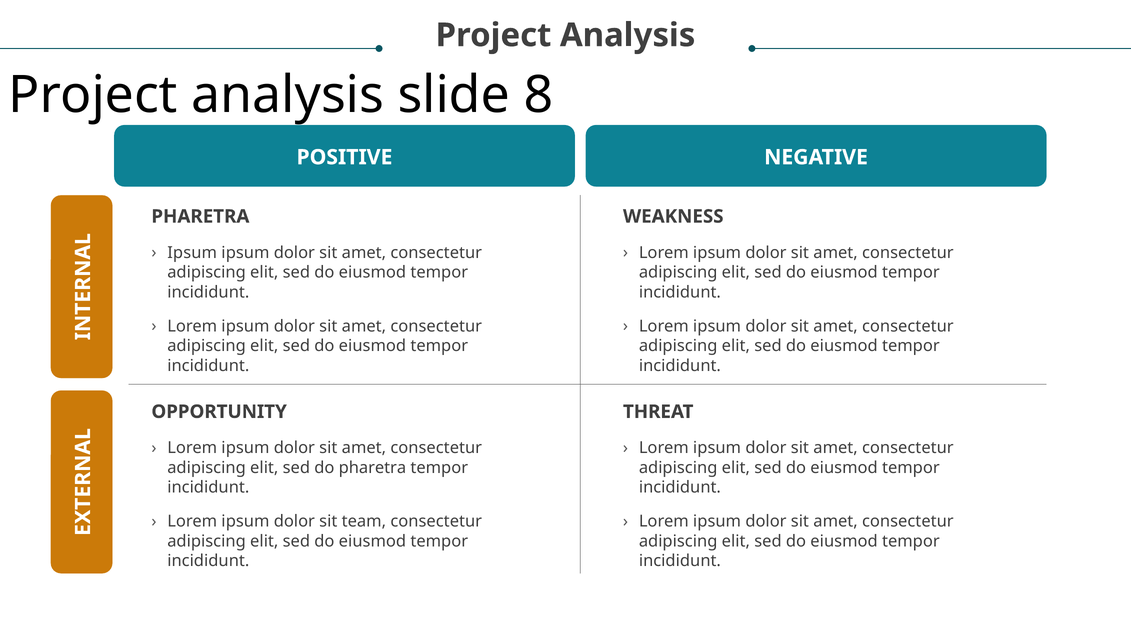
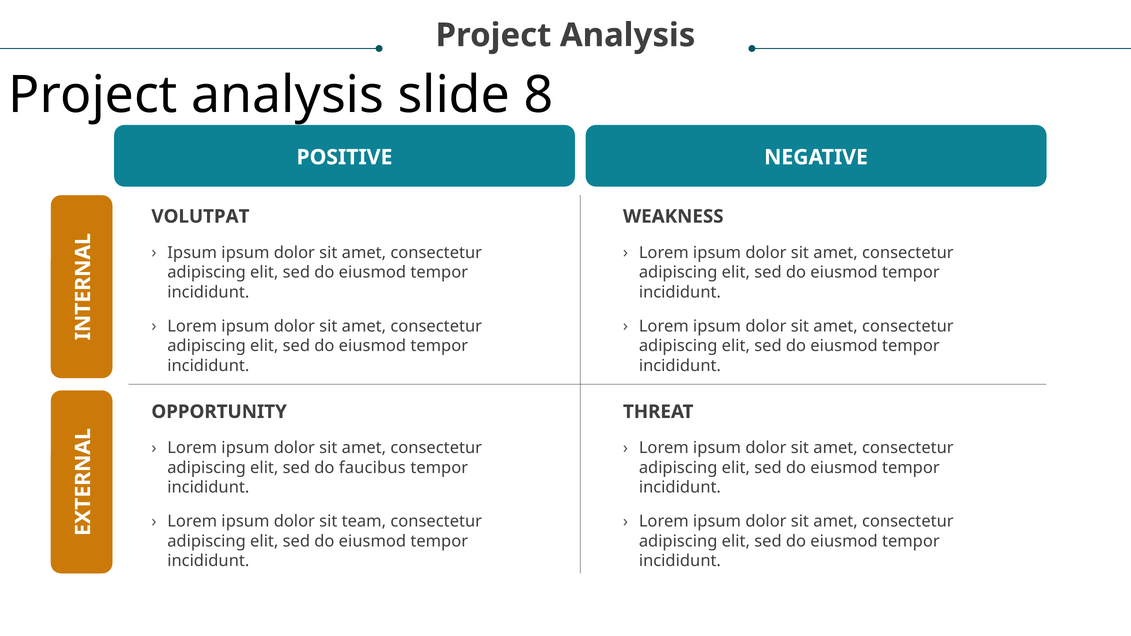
PHARETRA at (200, 217): PHARETRA -> VOLUTPAT
do pharetra: pharetra -> faucibus
